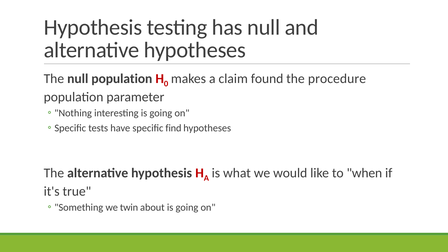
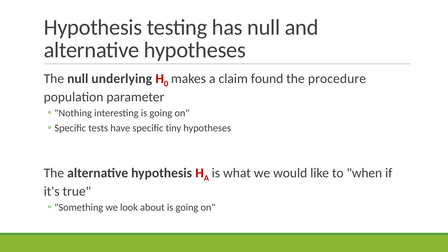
null population: population -> underlying
find: find -> tiny
twin: twin -> look
